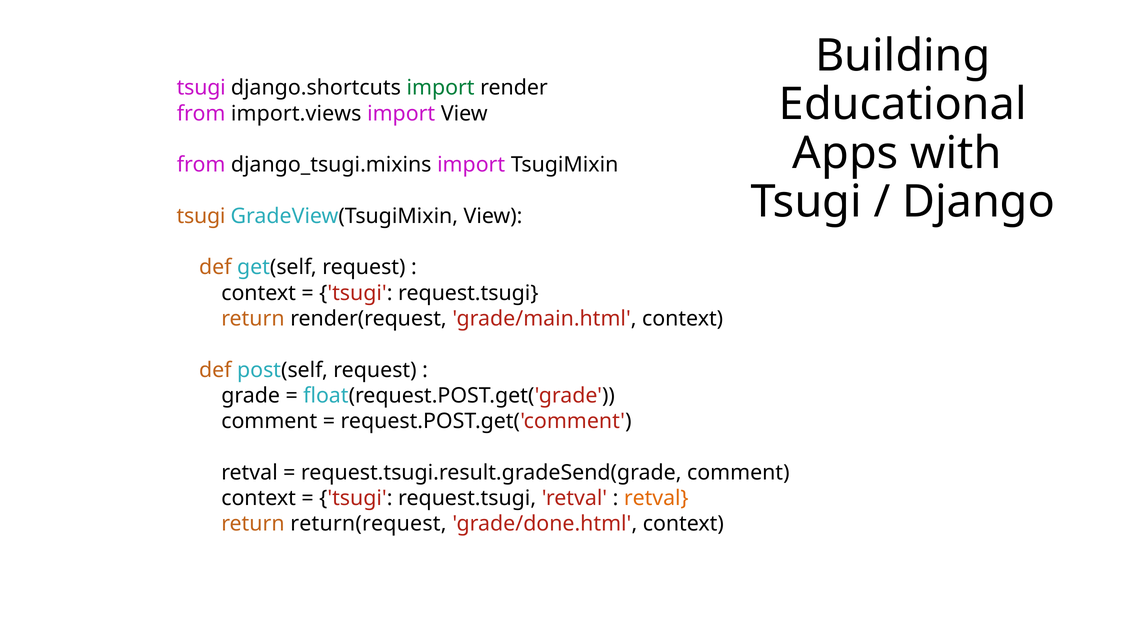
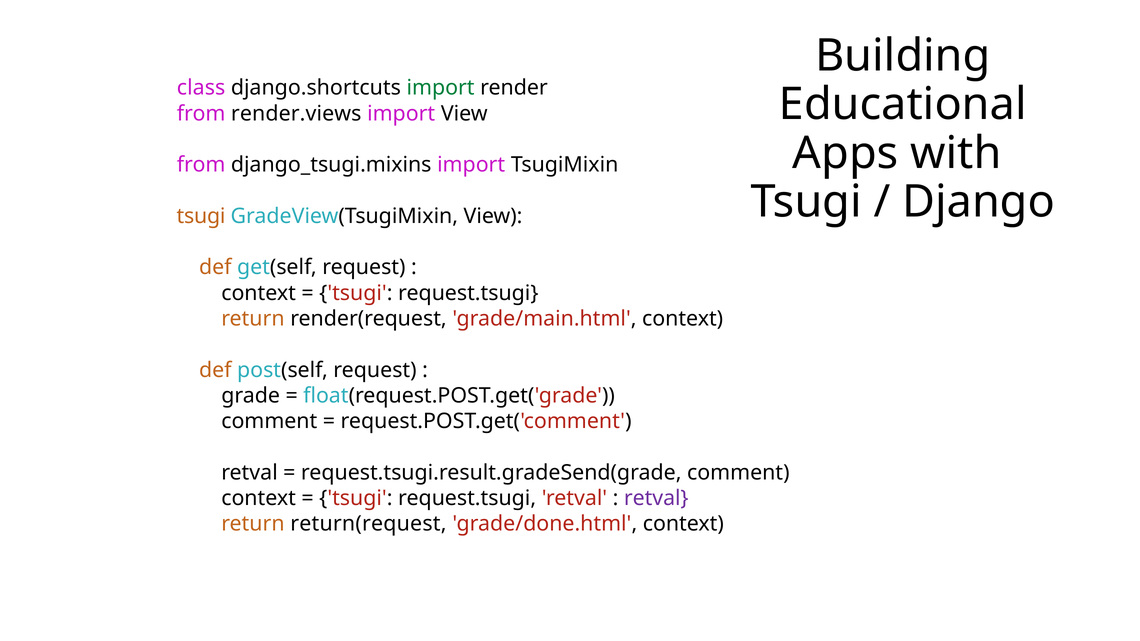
tsugi at (201, 88): tsugi -> class
import.views: import.views -> render.views
retval at (656, 498) colour: orange -> purple
